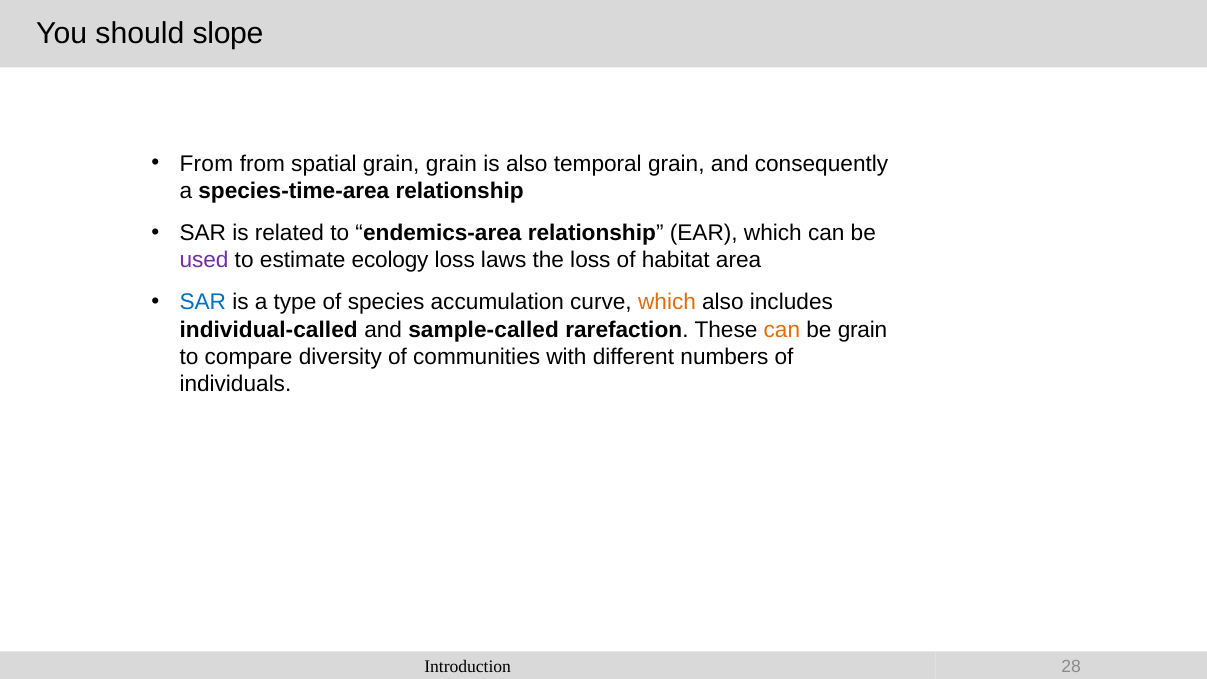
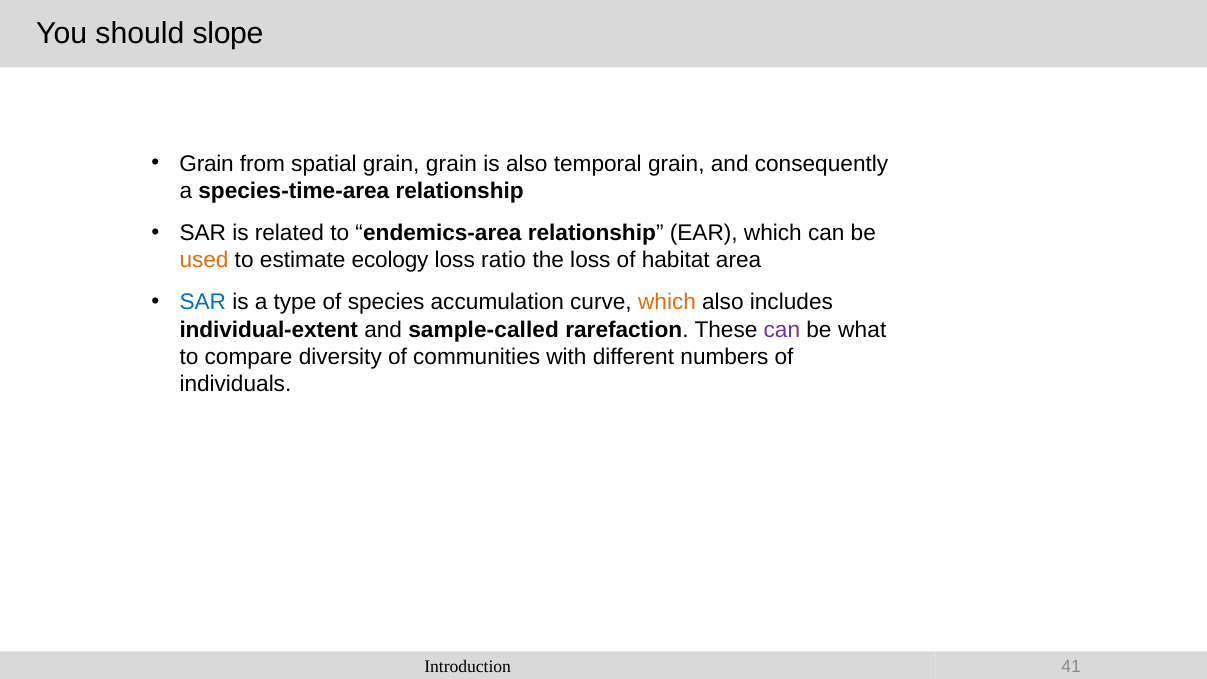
From at (206, 164): From -> Grain
used colour: purple -> orange
laws: laws -> ratio
individual-called: individual-called -> individual-extent
can at (782, 330) colour: orange -> purple
be grain: grain -> what
28: 28 -> 41
